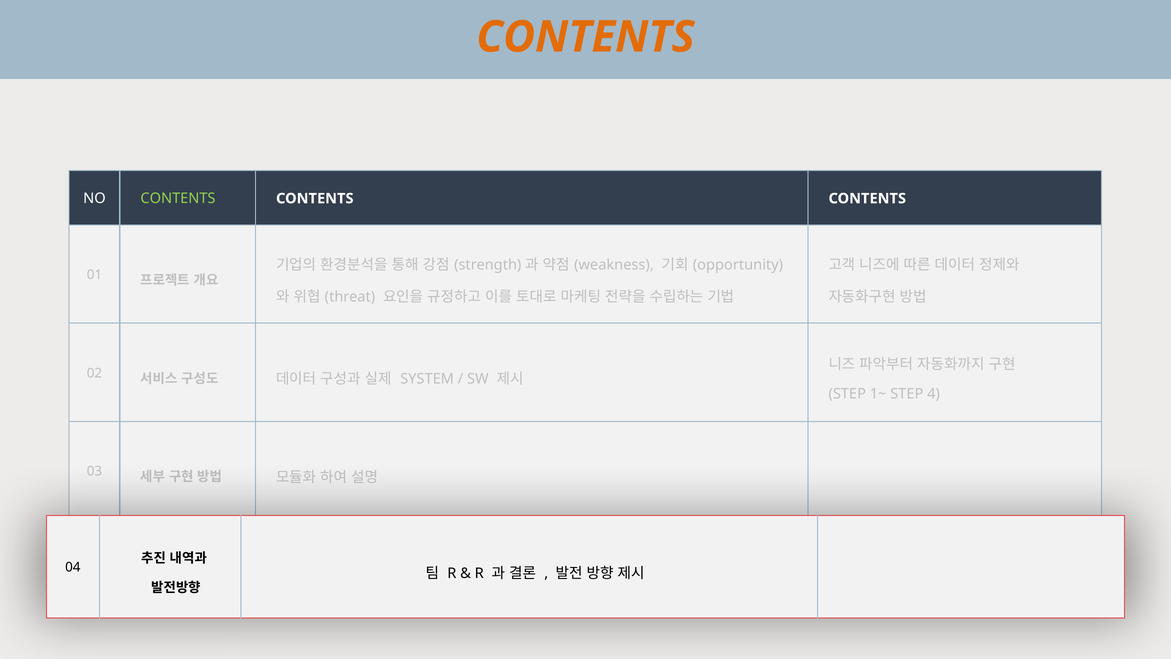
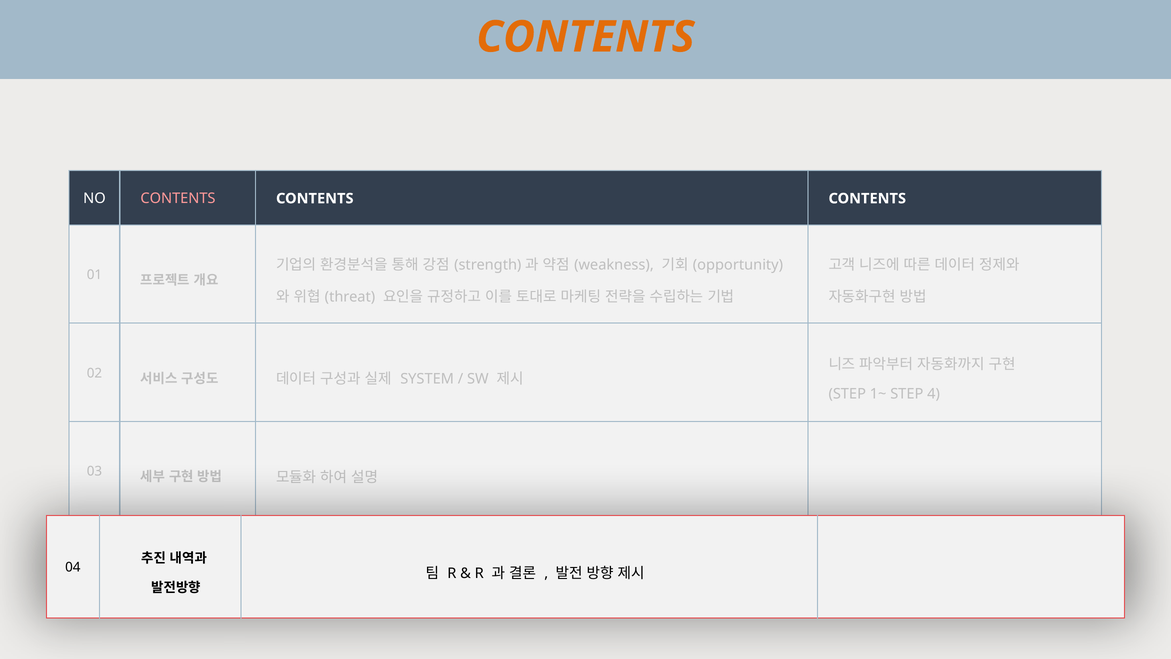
CONTENTS at (178, 198) colour: light green -> pink
